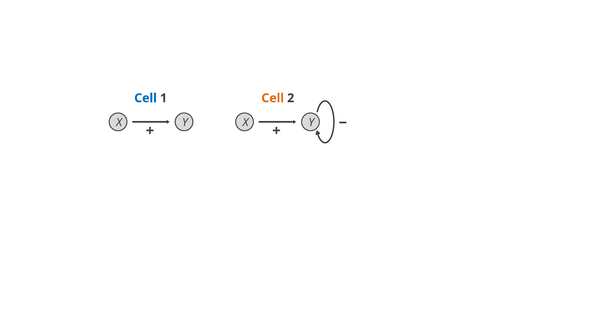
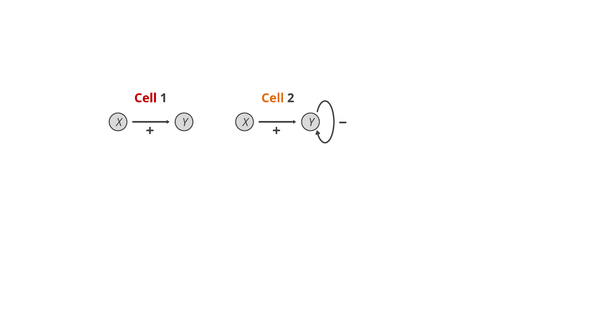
Cell at (146, 98) colour: blue -> red
